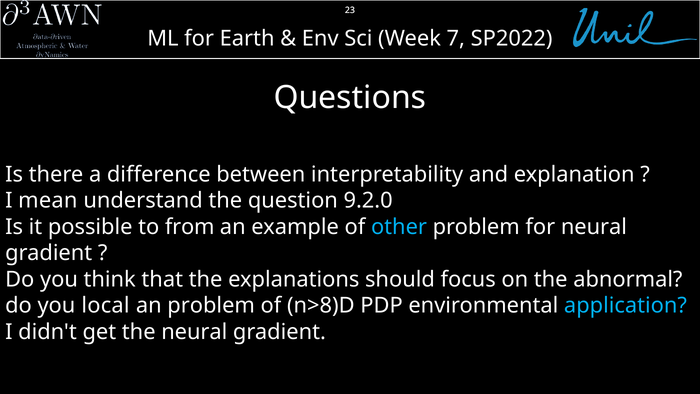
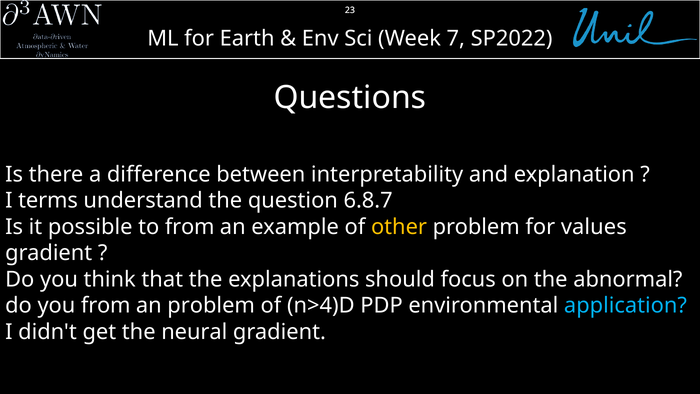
mean: mean -> terms
9.2.0: 9.2.0 -> 6.8.7
other colour: light blue -> yellow
for neural: neural -> values
you local: local -> from
n>8)D: n>8)D -> n>4)D
